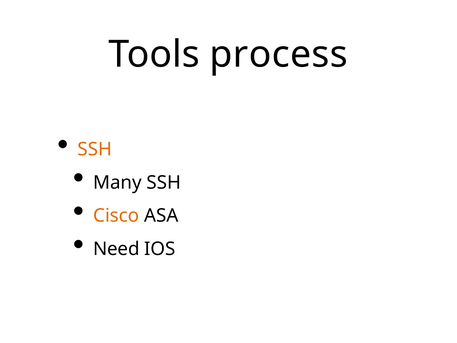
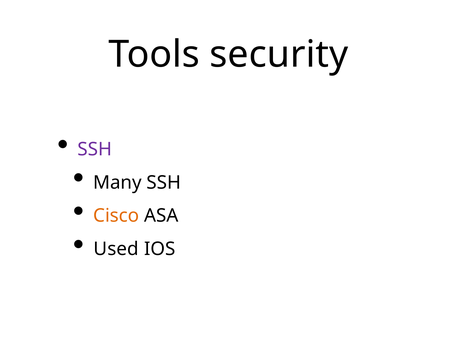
process: process -> security
SSH at (95, 149) colour: orange -> purple
Need: Need -> Used
